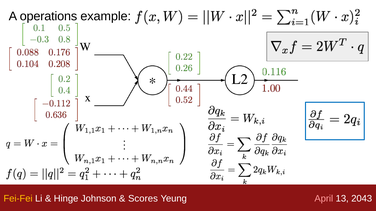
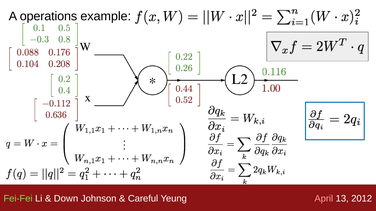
Fei-Fei colour: yellow -> light green
Hinge: Hinge -> Down
Scores: Scores -> Careful
2043: 2043 -> 2012
